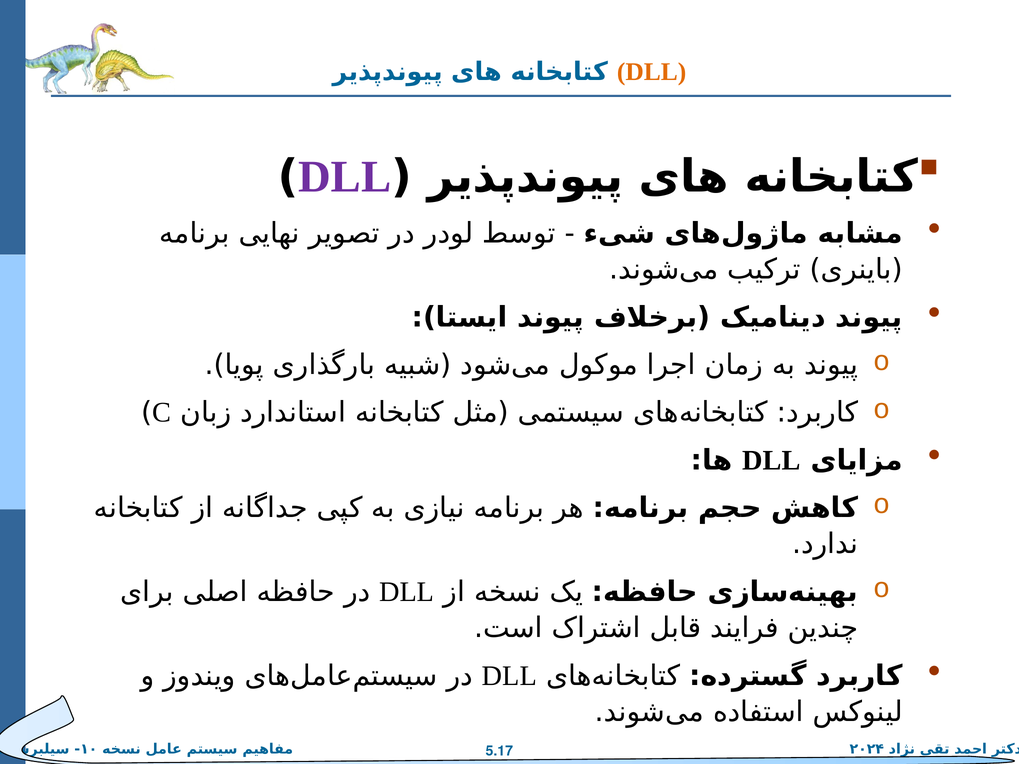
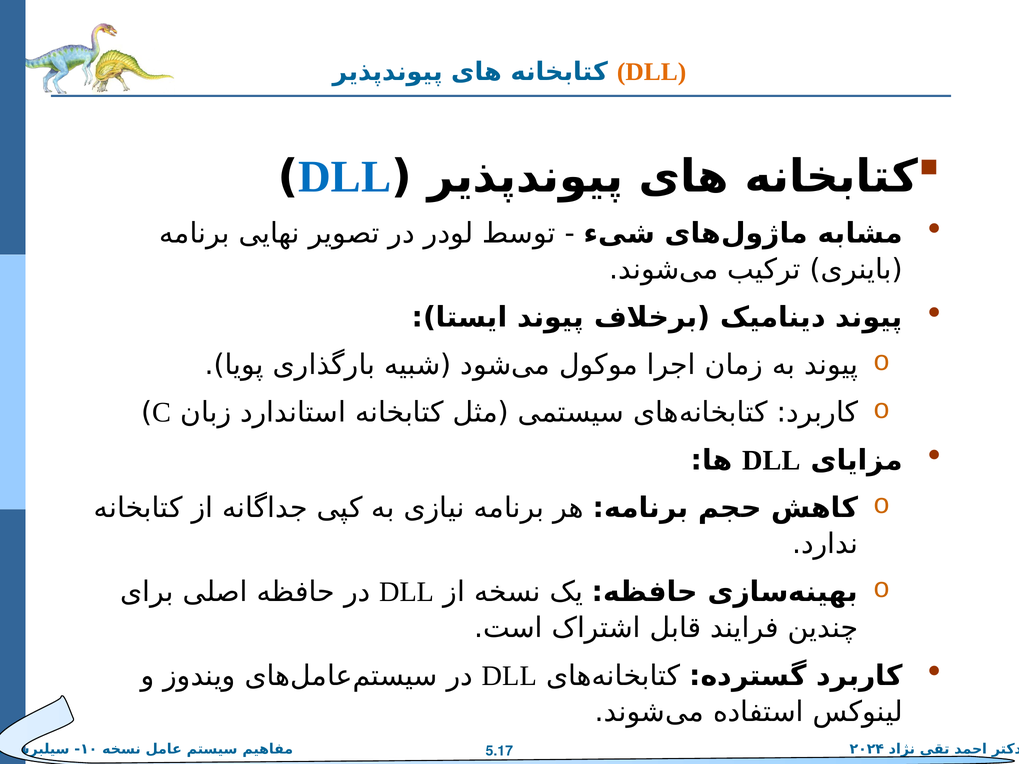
DLL at (345, 177) colour: purple -> blue
